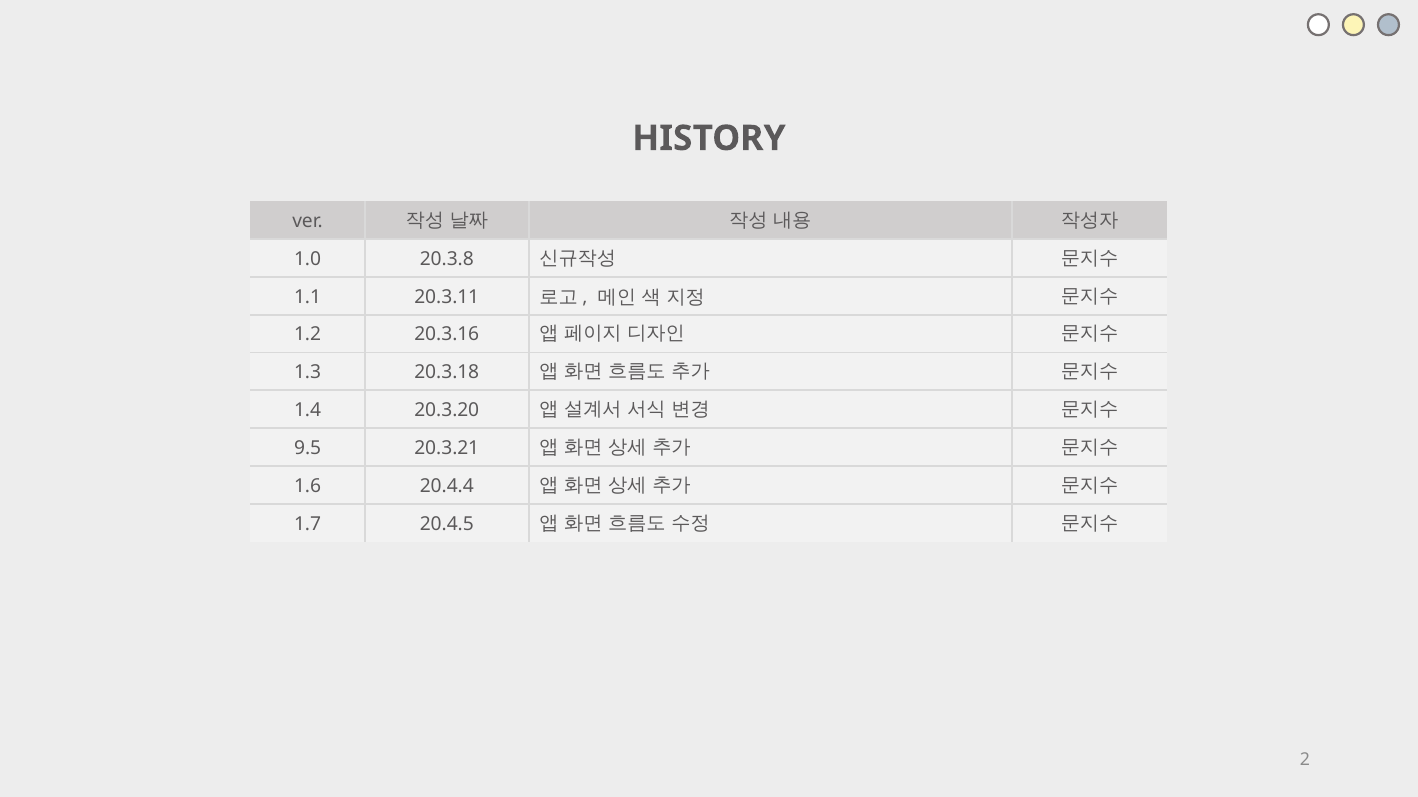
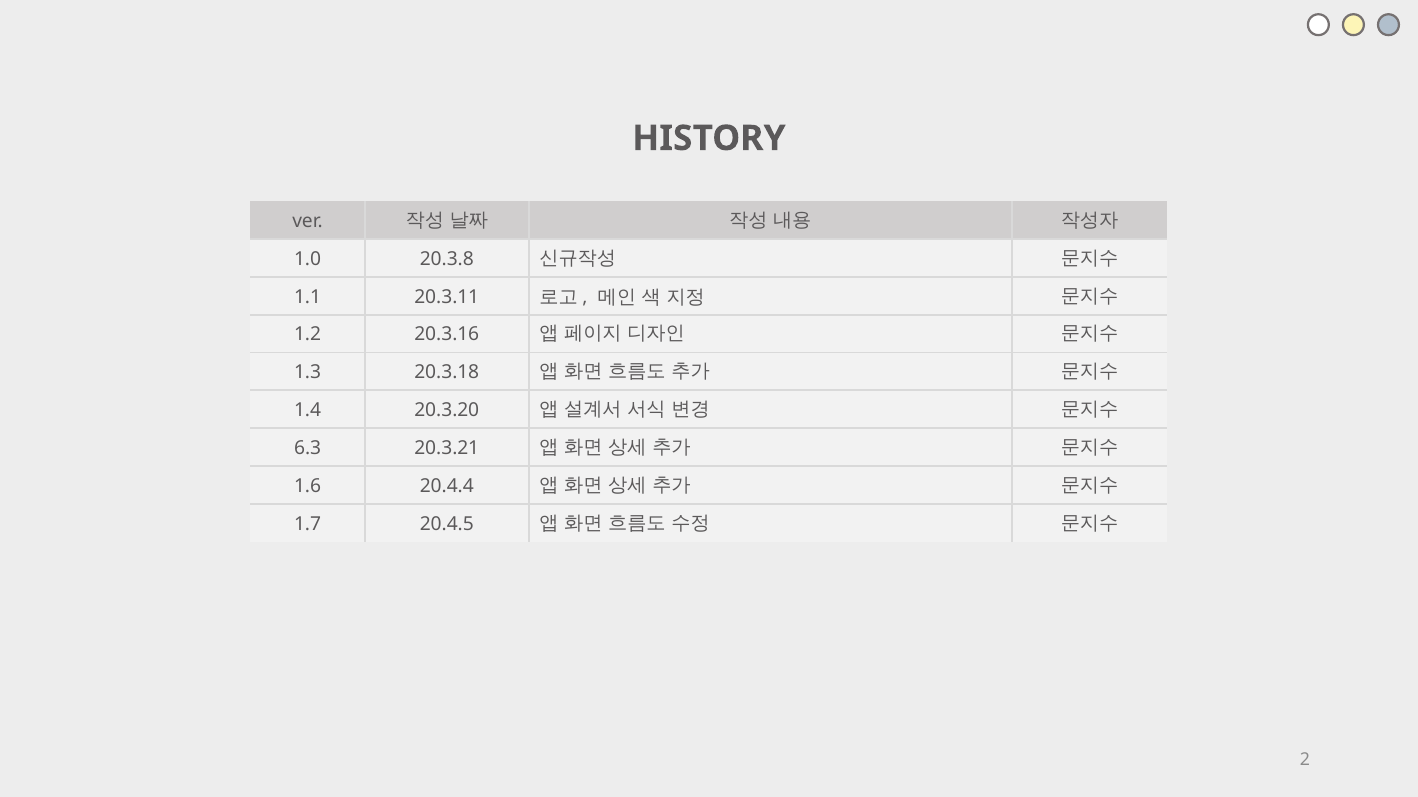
9.5: 9.5 -> 6.3
